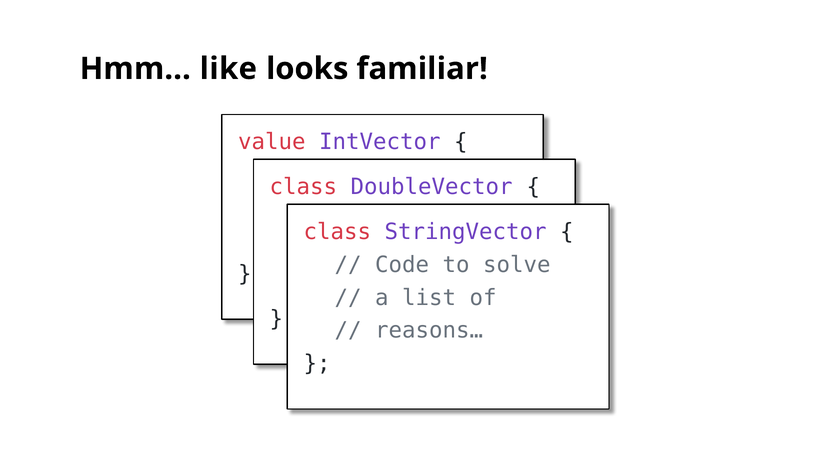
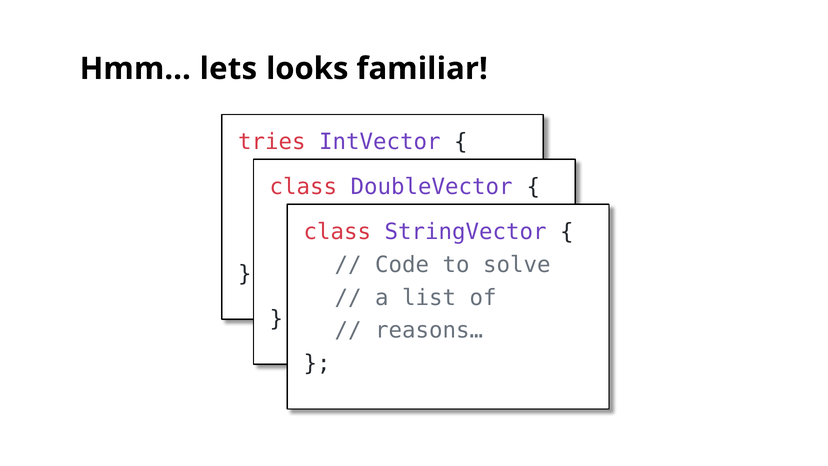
like: like -> lets
value: value -> tries
